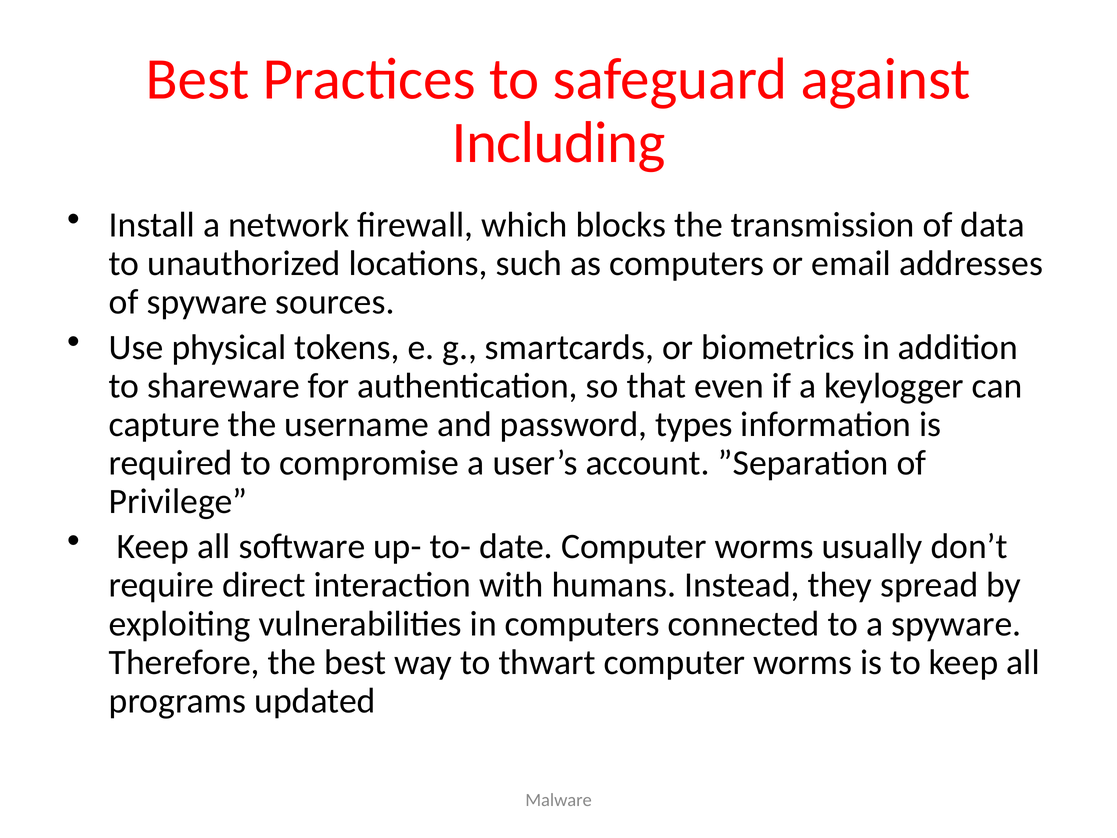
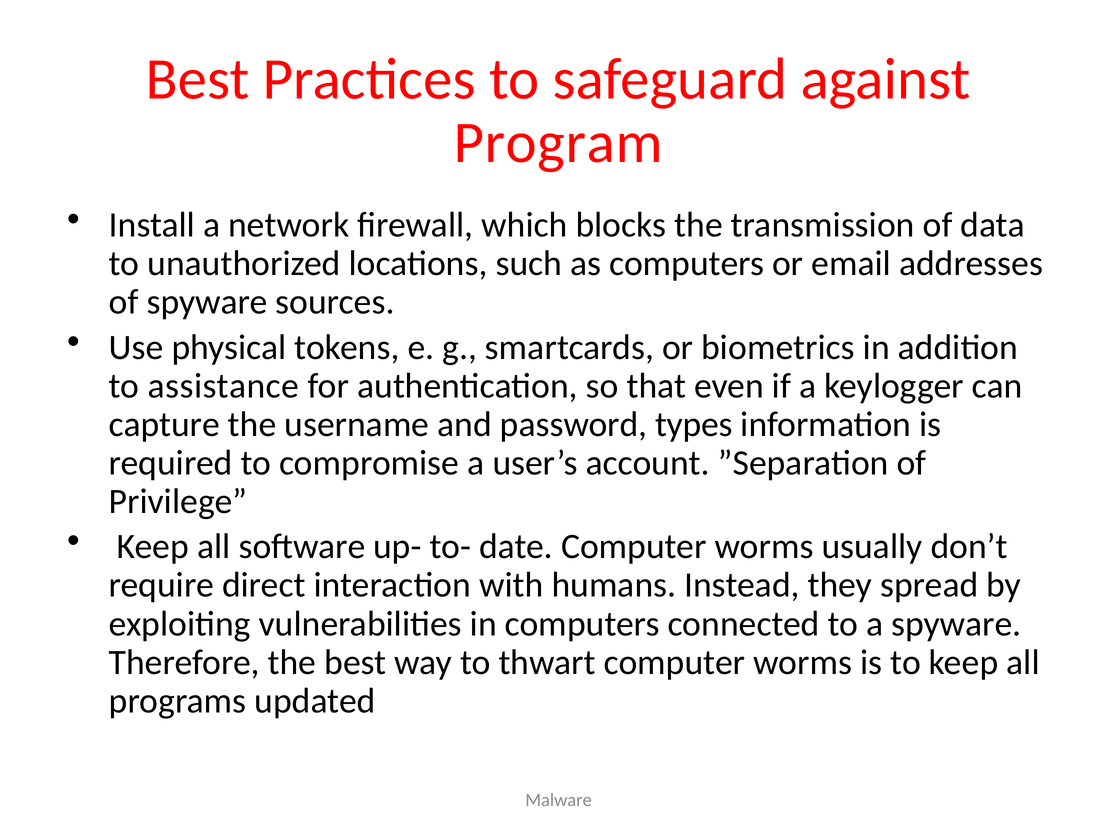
Including: Including -> Program
shareware: shareware -> assistance
